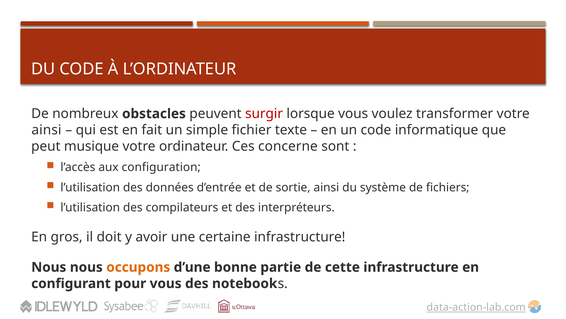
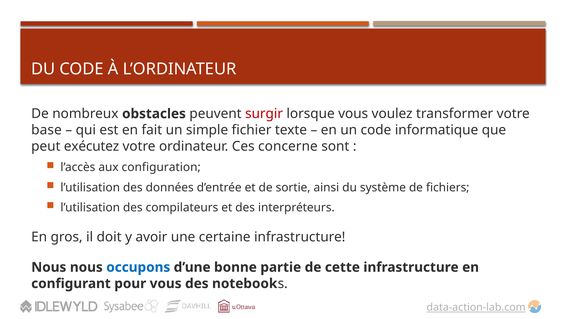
ainsi at (46, 130): ainsi -> base
musique: musique -> exécutez
occupons colour: orange -> blue
